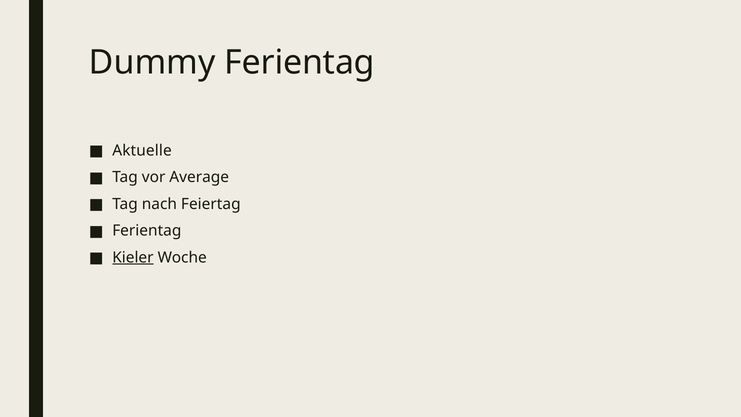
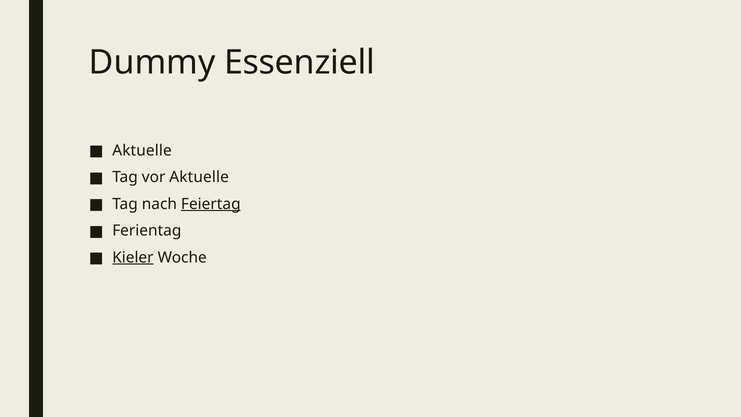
Dummy Ferientag: Ferientag -> Essenziell
vor Average: Average -> Aktuelle
Feiertag underline: none -> present
